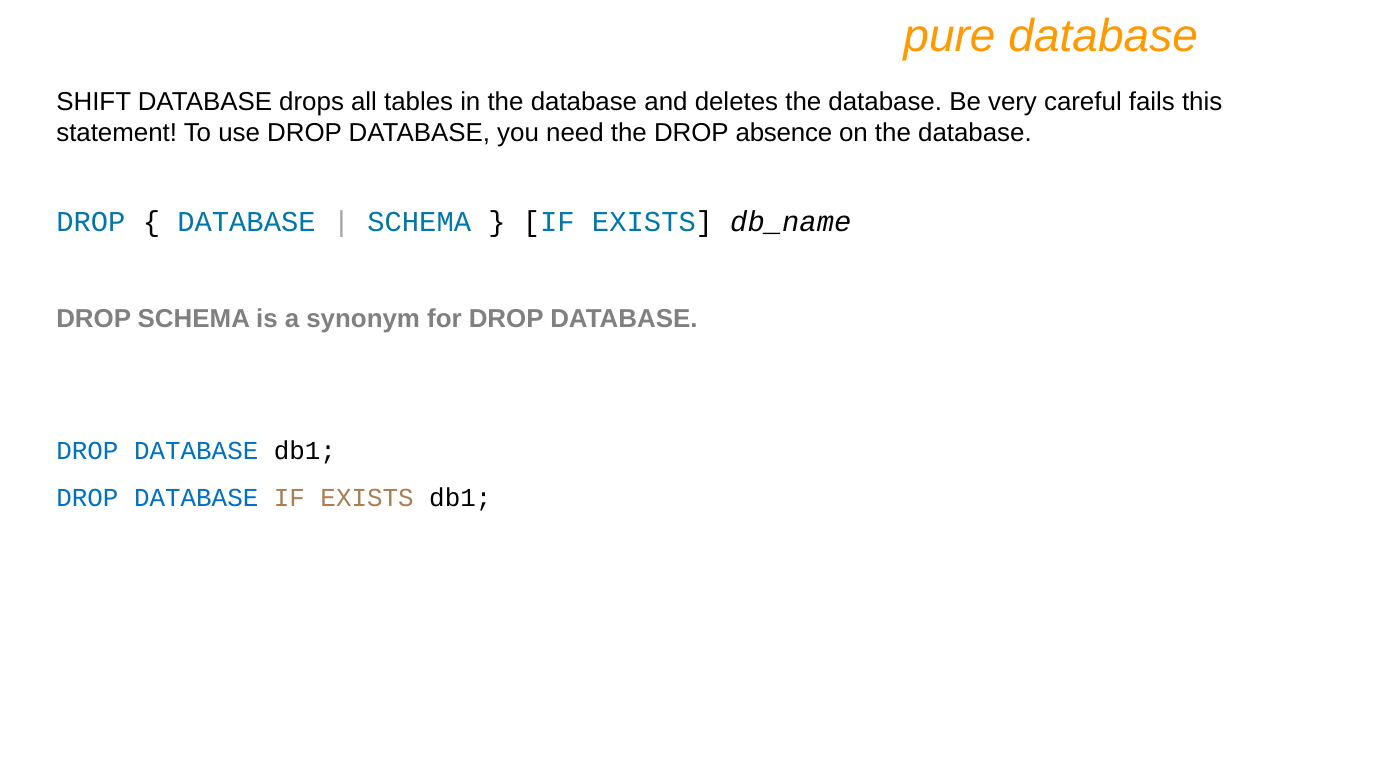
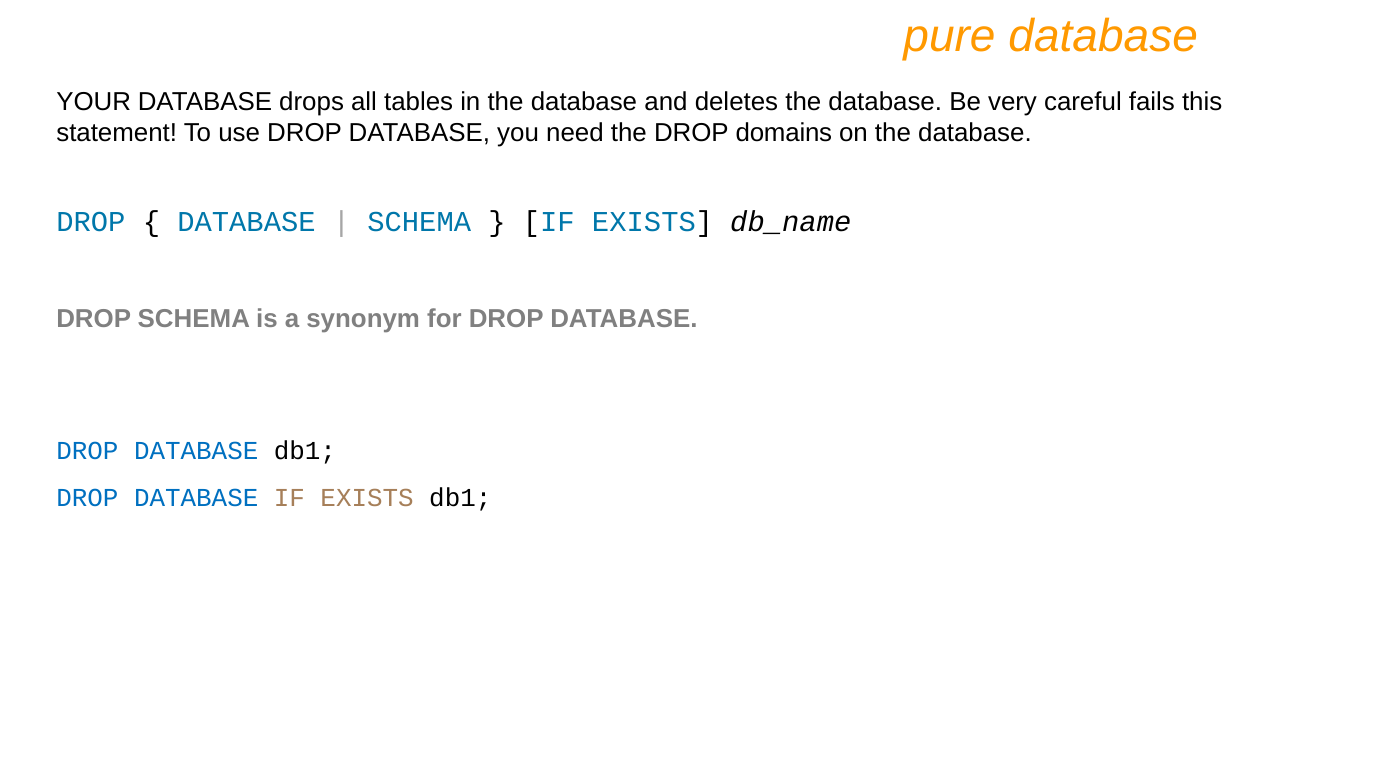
SHIFT: SHIFT -> YOUR
absence: absence -> domains
